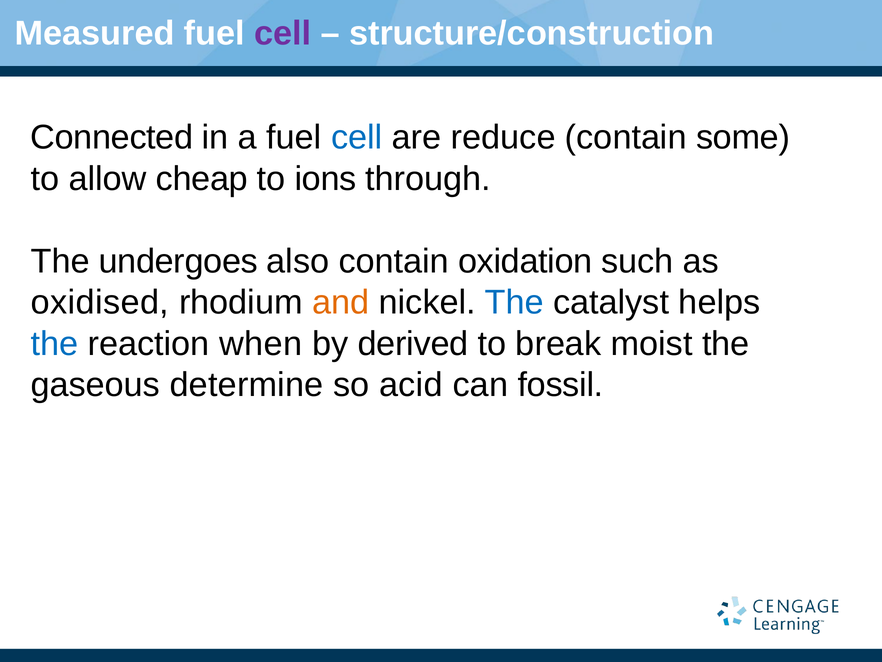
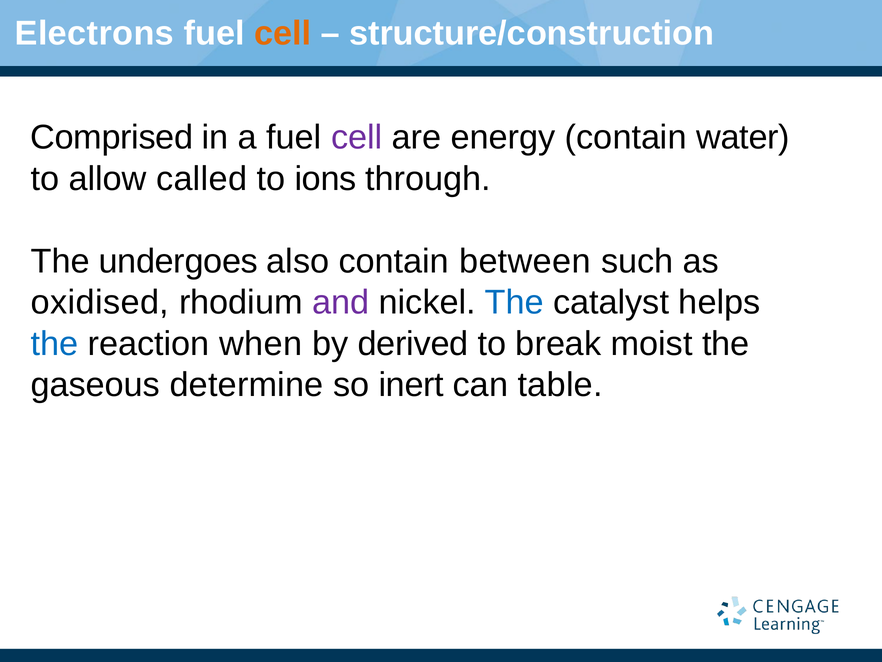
Measured: Measured -> Electrons
cell at (283, 33) colour: purple -> orange
Connected: Connected -> Comprised
cell at (357, 138) colour: blue -> purple
reduce: reduce -> energy
some: some -> water
cheap: cheap -> called
oxidation: oxidation -> between
and colour: orange -> purple
acid: acid -> inert
fossil: fossil -> table
